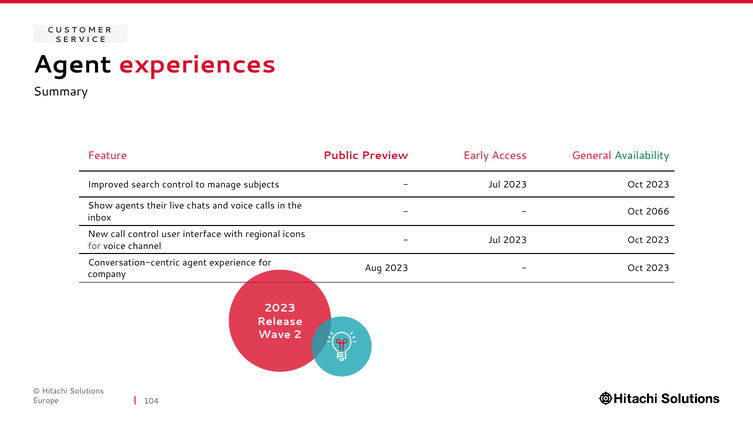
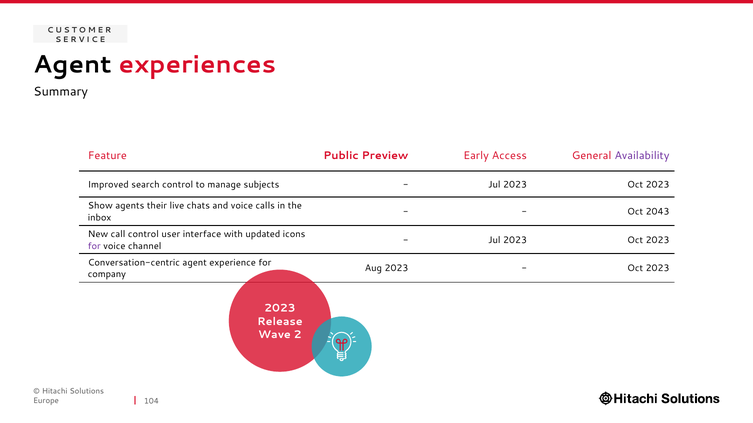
Availability colour: green -> purple
2066: 2066 -> 2043
regional: regional -> updated
